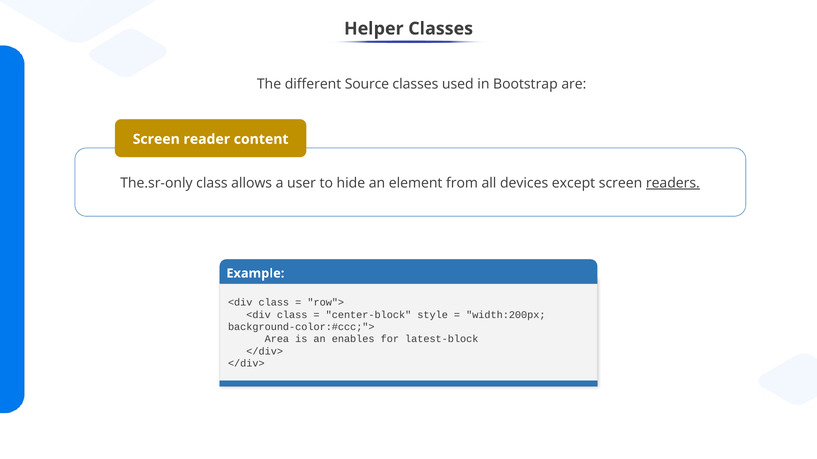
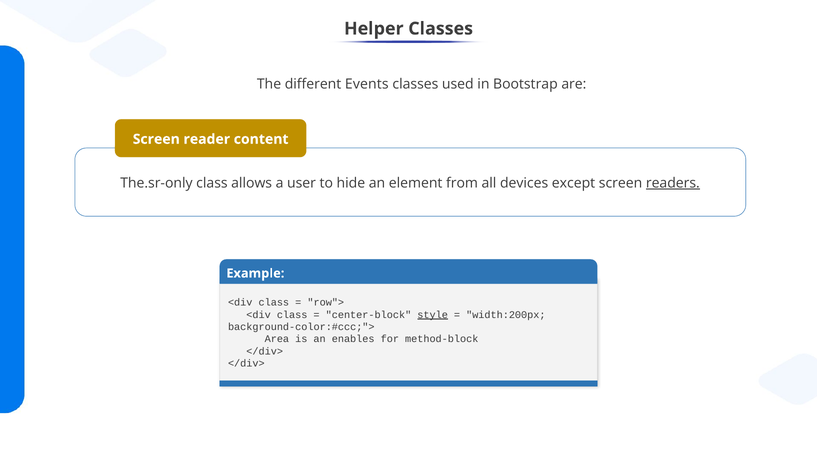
Source: Source -> Events
style underline: none -> present
latest-block: latest-block -> method-block
